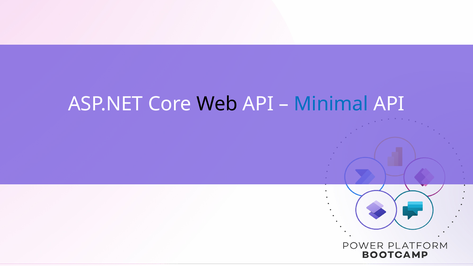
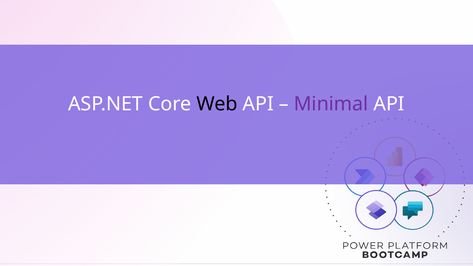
Minimal colour: blue -> purple
